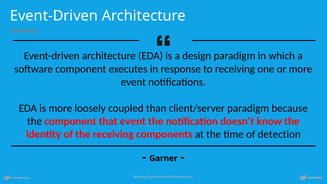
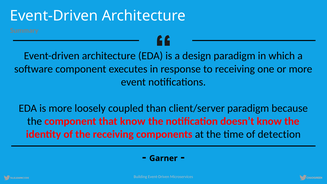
that event: event -> know
